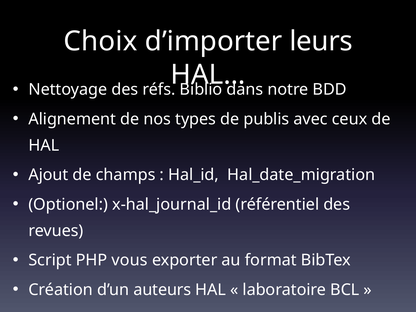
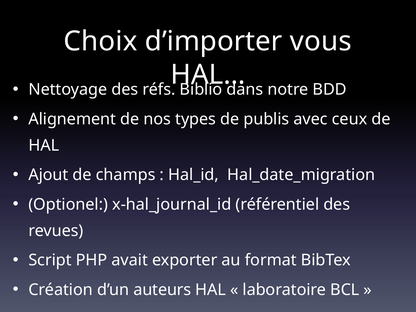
leurs: leurs -> vous
vous: vous -> avait
